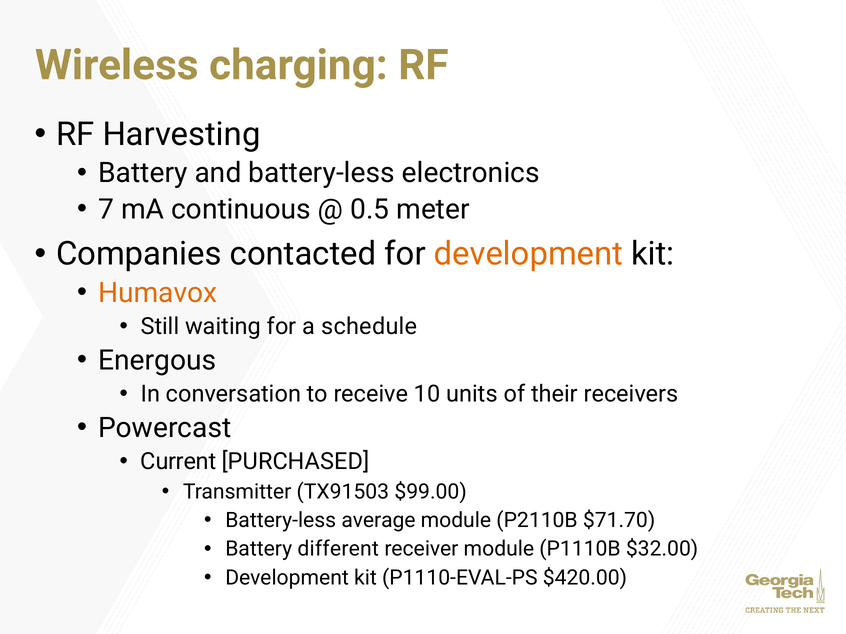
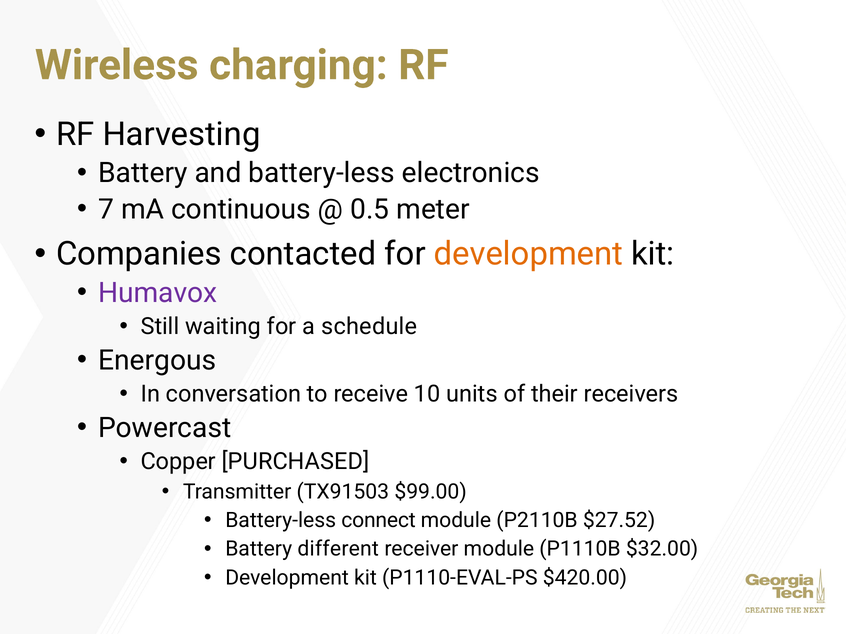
Humavox colour: orange -> purple
Current: Current -> Copper
average: average -> connect
$71.70: $71.70 -> $27.52
